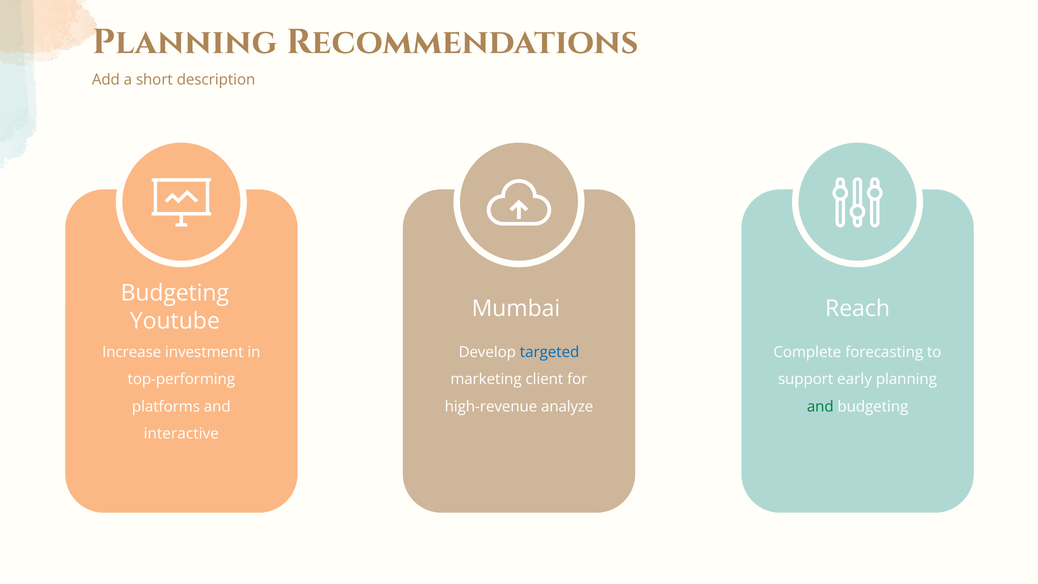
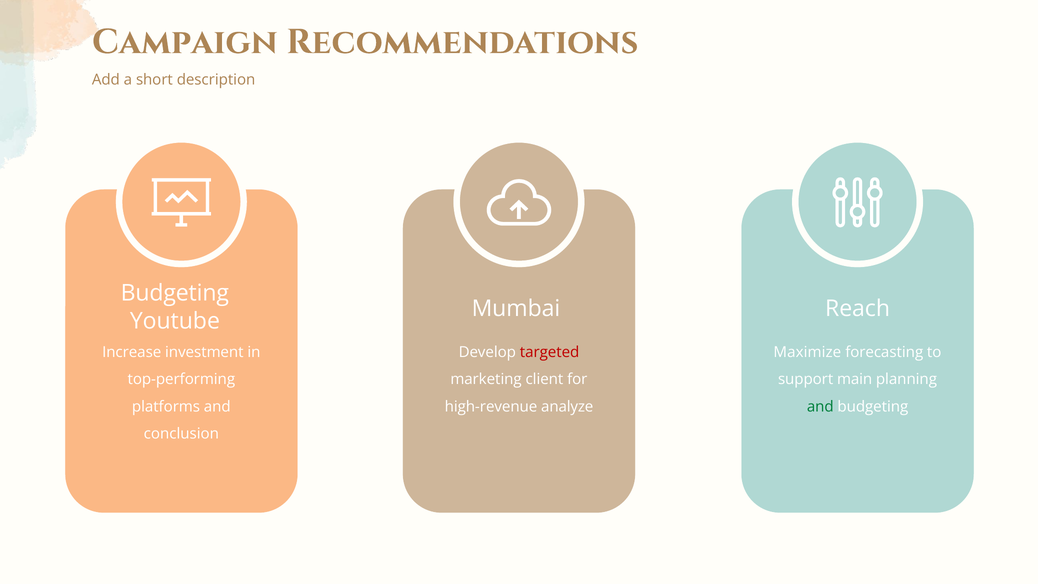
Planning at (185, 42): Planning -> Campaign
targeted colour: blue -> red
Complete: Complete -> Maximize
early: early -> main
interactive: interactive -> conclusion
